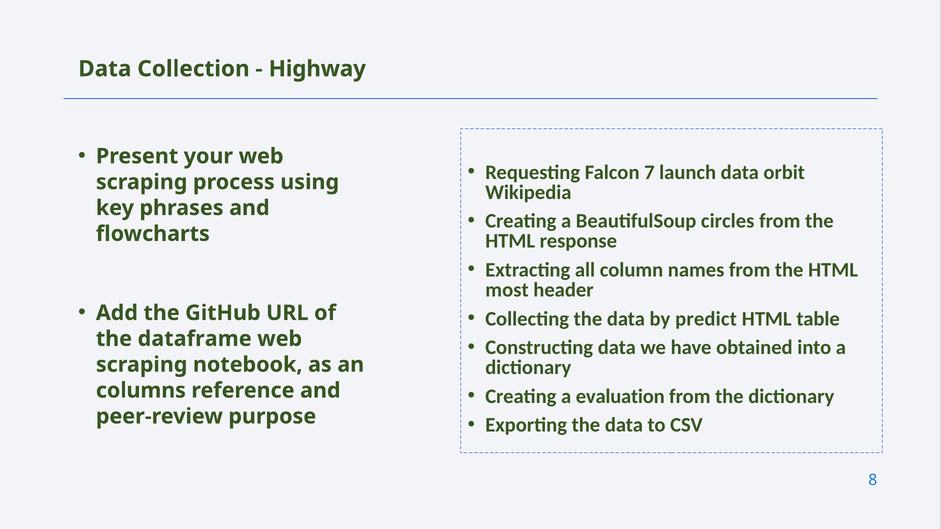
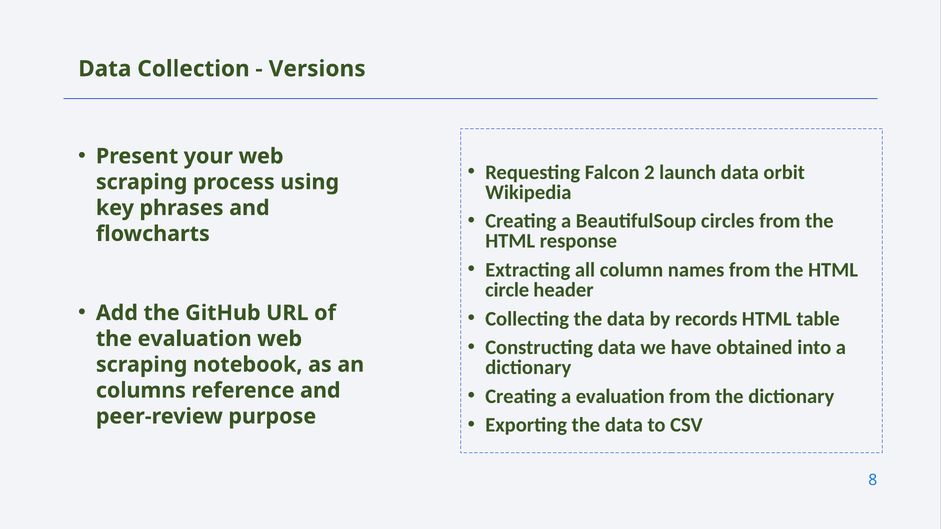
Highway: Highway -> Versions
7: 7 -> 2
most: most -> circle
predict: predict -> records
the dataframe: dataframe -> evaluation
